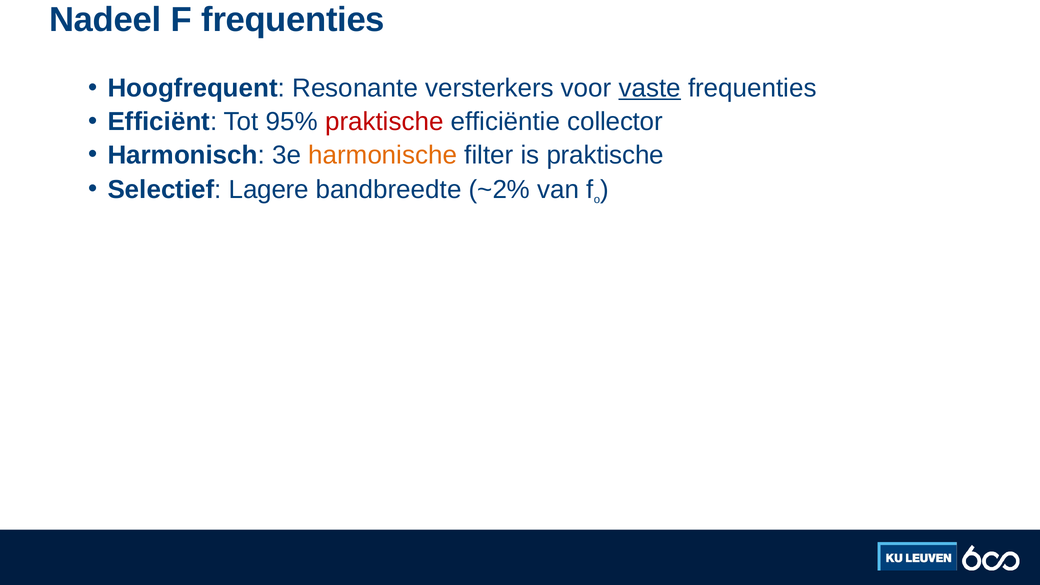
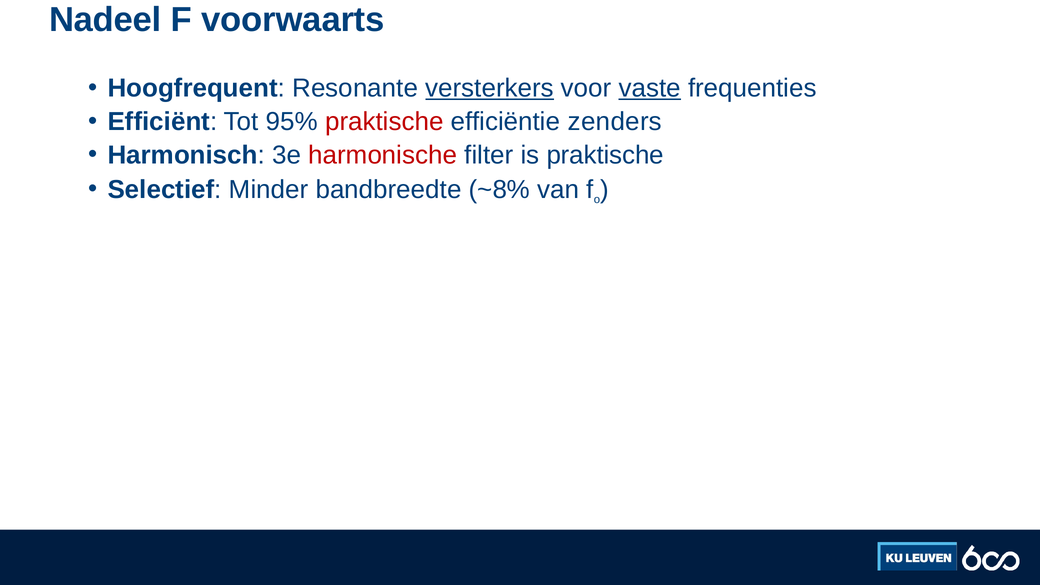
F frequenties: frequenties -> voorwaarts
versterkers underline: none -> present
collector: collector -> zenders
harmonische colour: orange -> red
Lagere: Lagere -> Minder
~2%: ~2% -> ~8%
